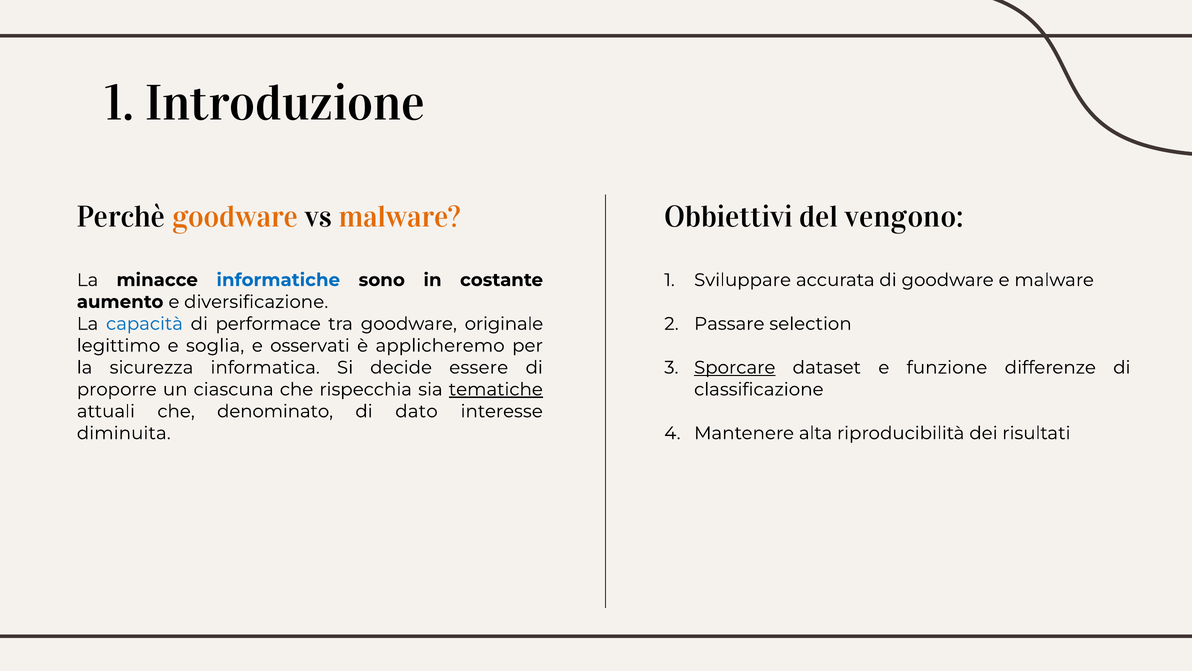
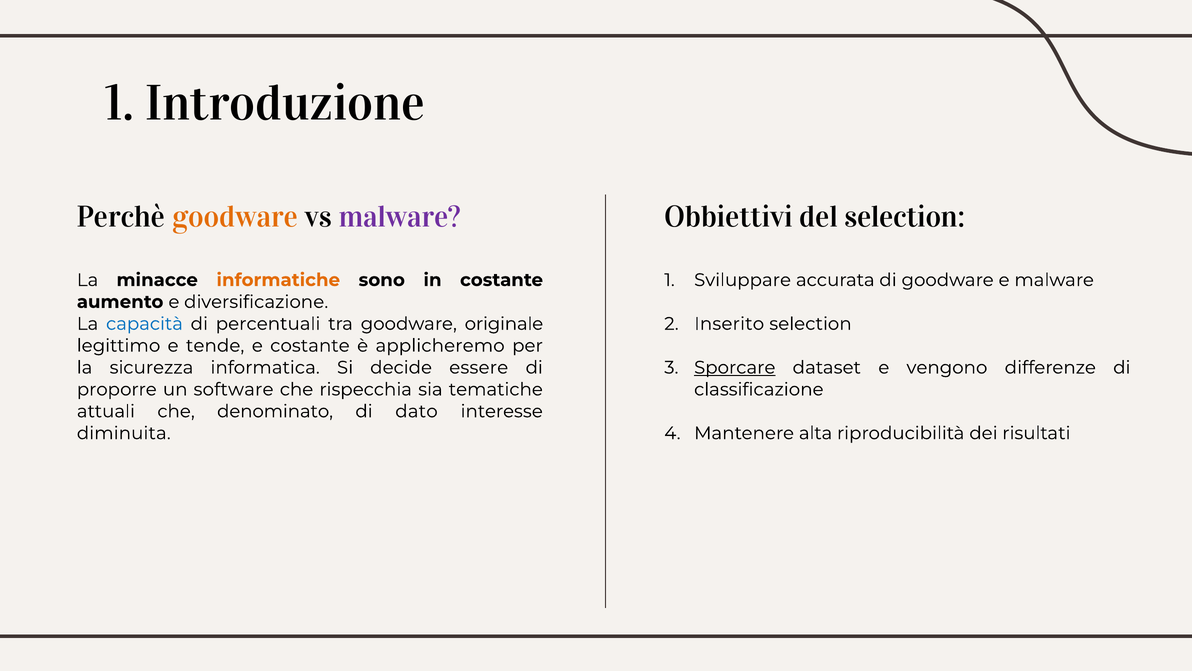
malware at (400, 217) colour: orange -> purple
del vengono: vengono -> selection
informatiche colour: blue -> orange
performace: performace -> percentuali
Passare: Passare -> Inserito
soglia: soglia -> tende
e osservati: osservati -> costante
funzione: funzione -> vengono
ciascuna: ciascuna -> software
tematiche underline: present -> none
